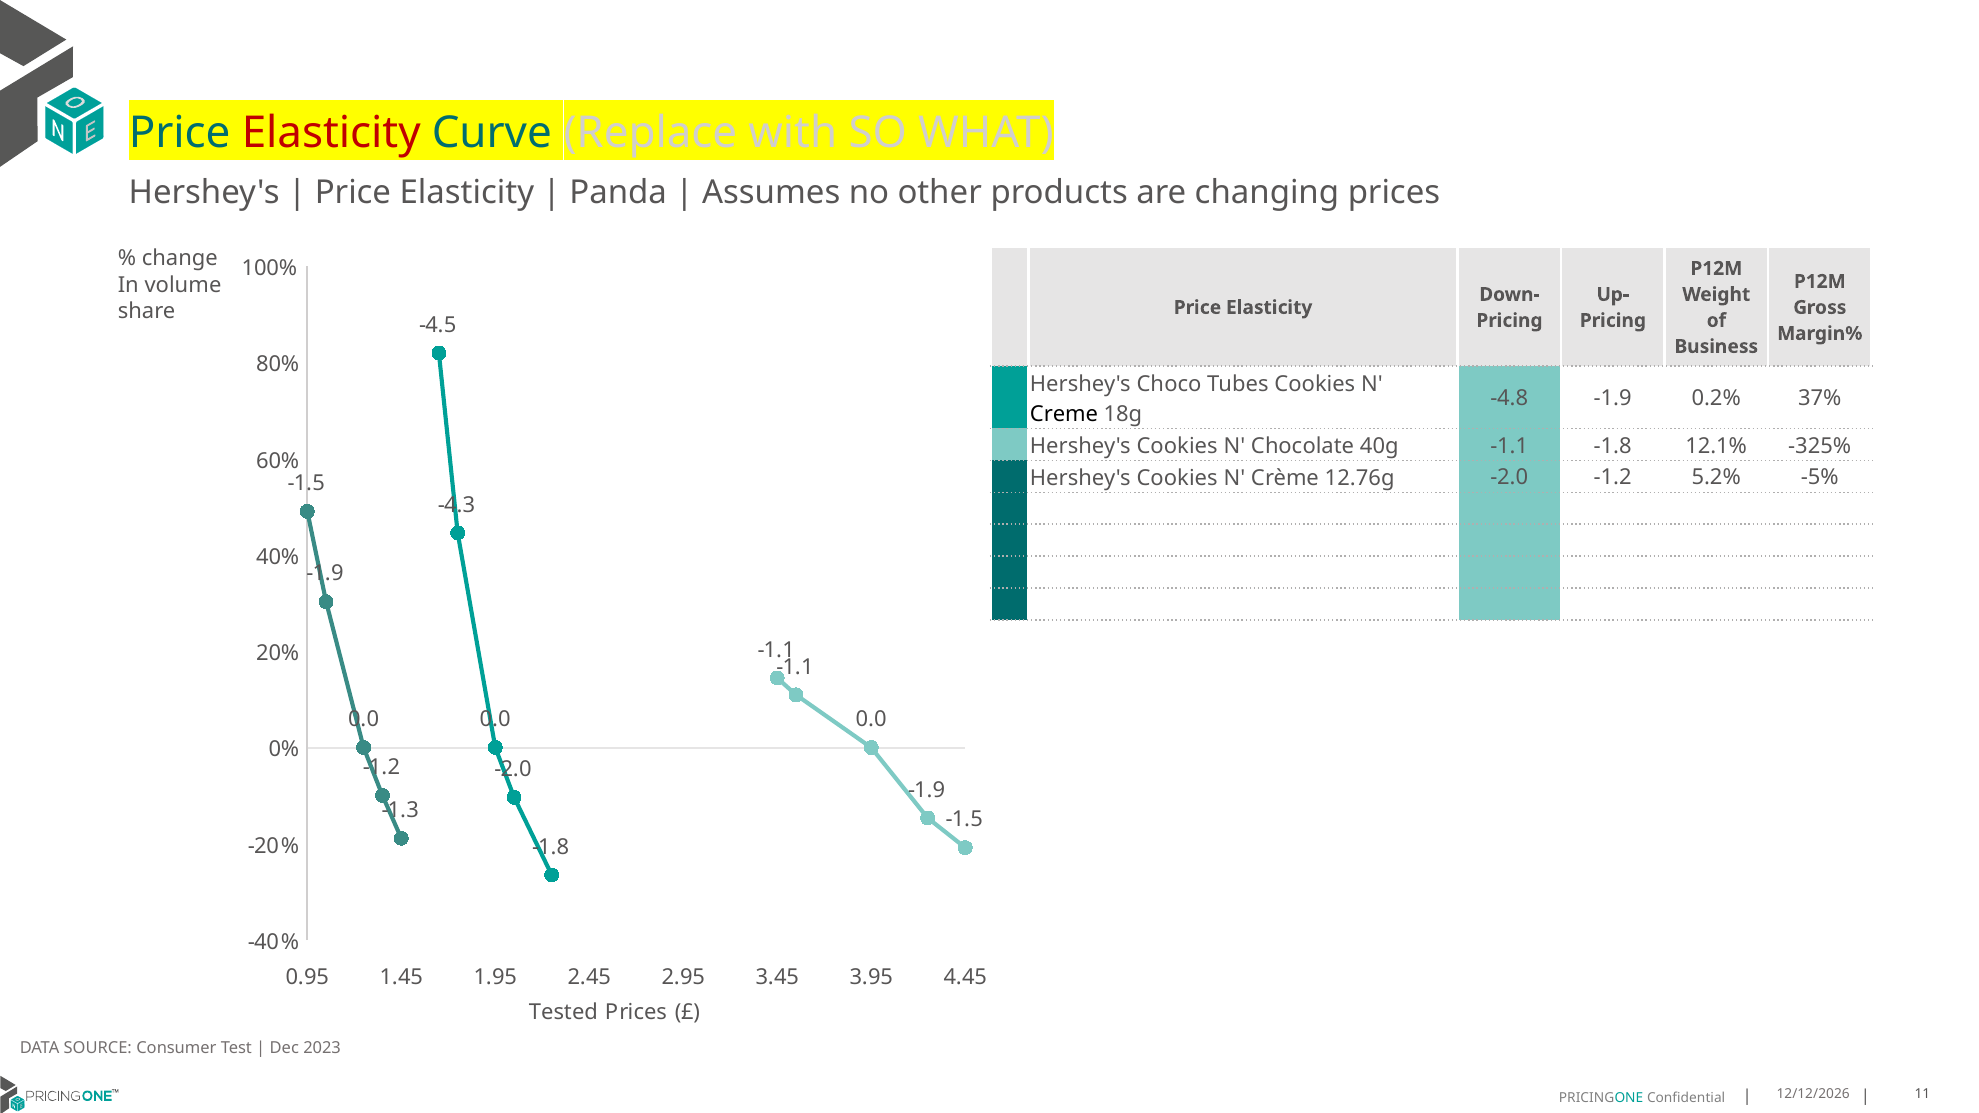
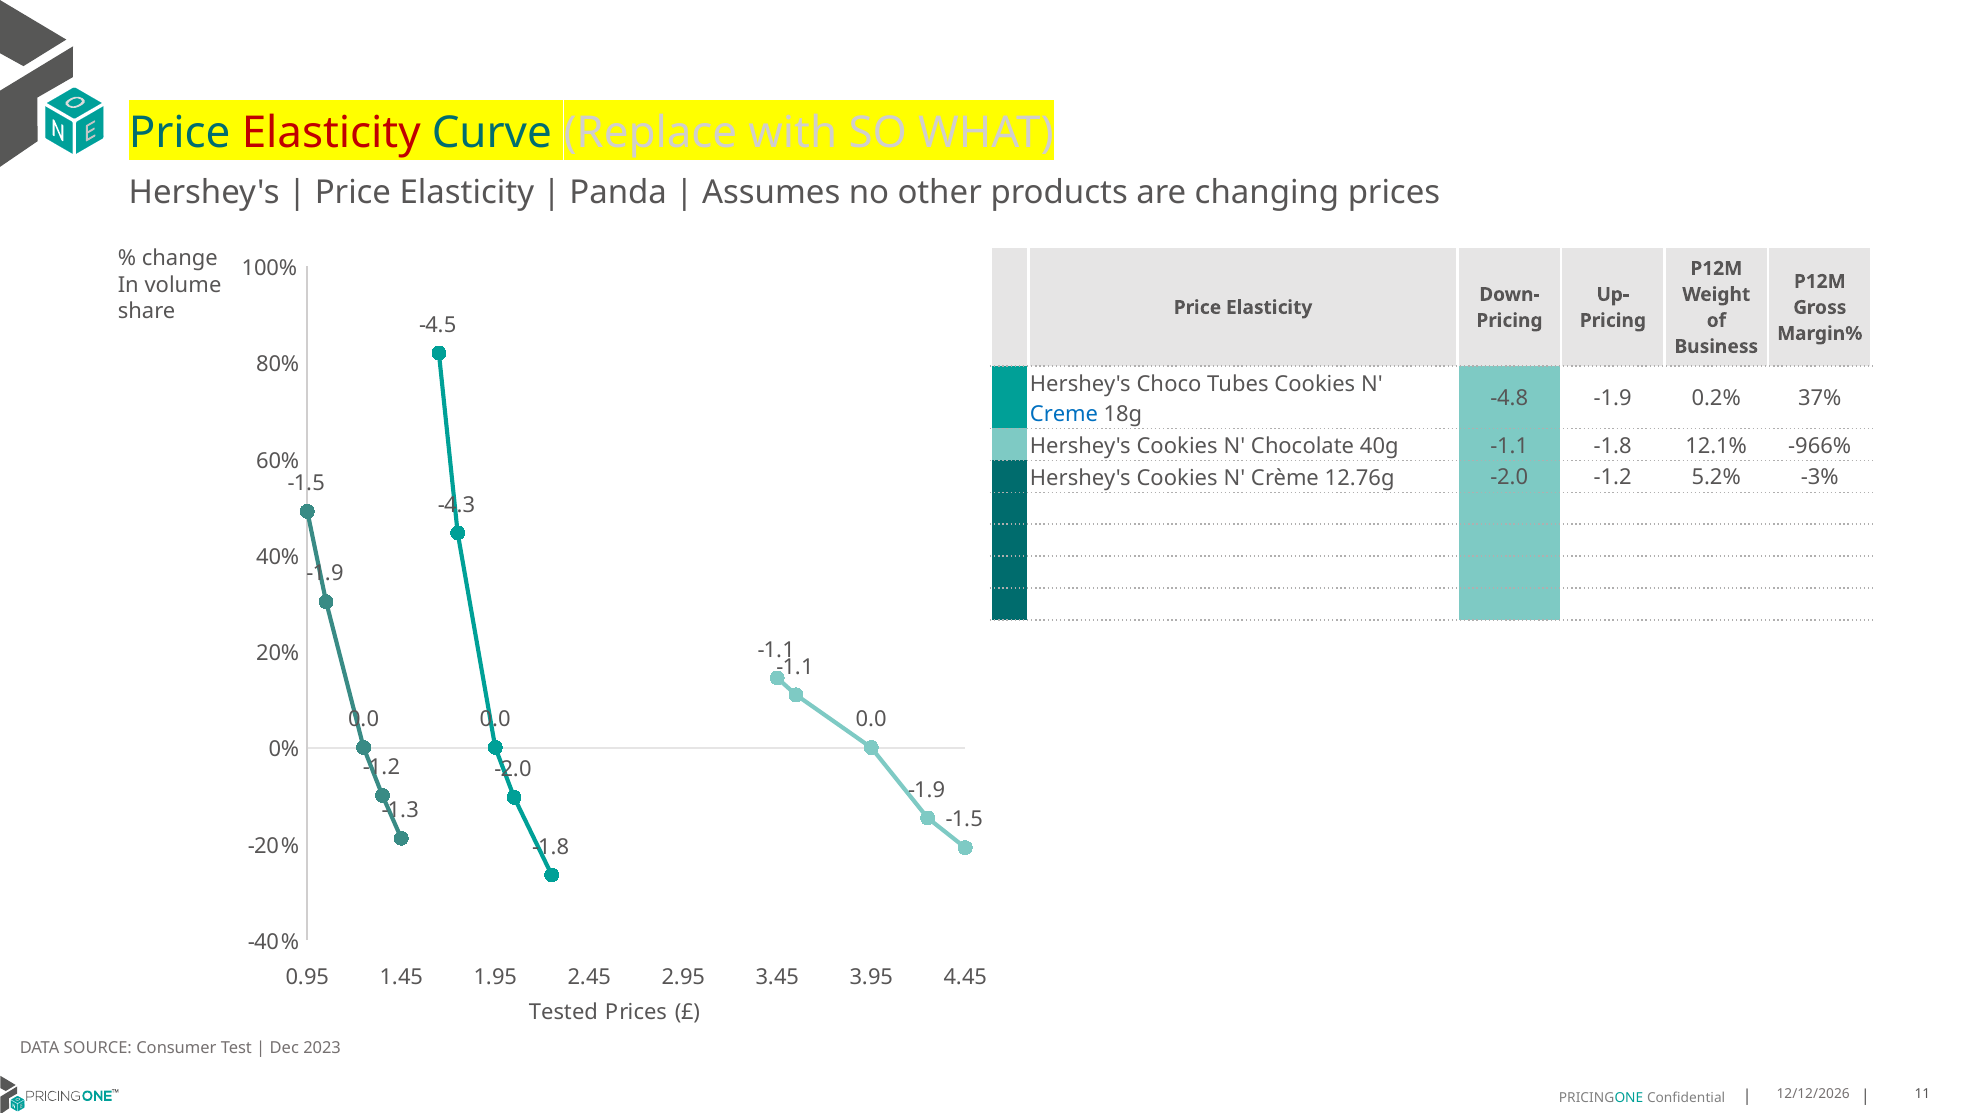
Creme colour: black -> blue
-325%: -325% -> -966%
-5%: -5% -> -3%
